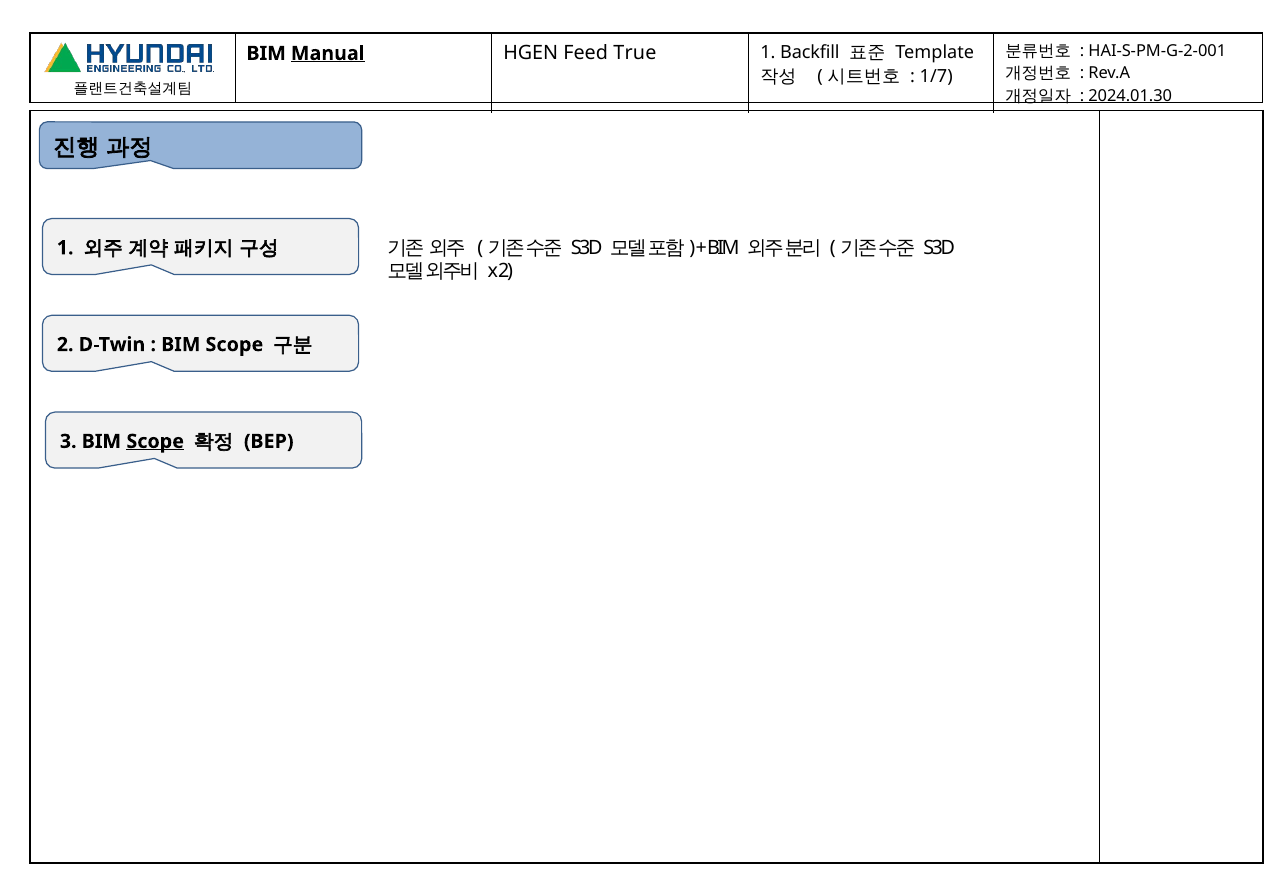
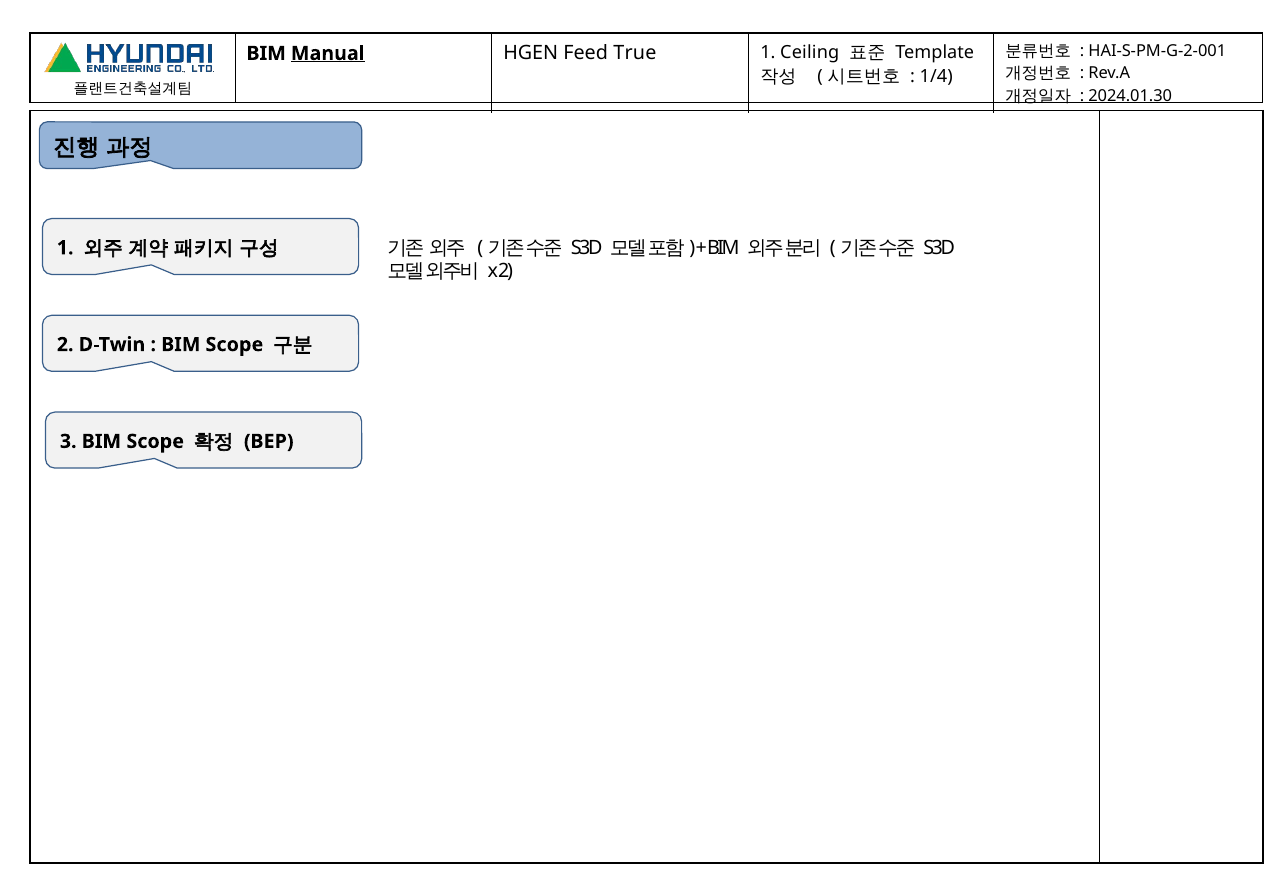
Backfill: Backfill -> Ceiling
1/7: 1/7 -> 1/4
Scope at (155, 441) underline: present -> none
